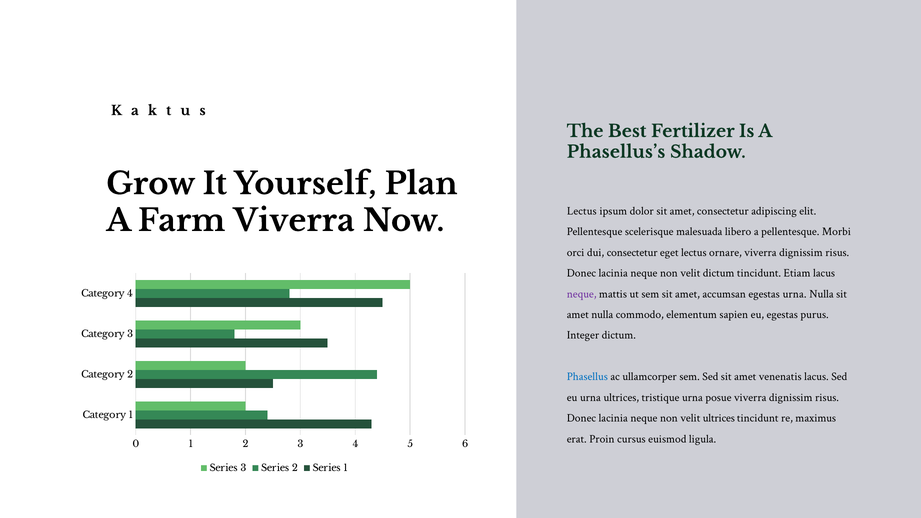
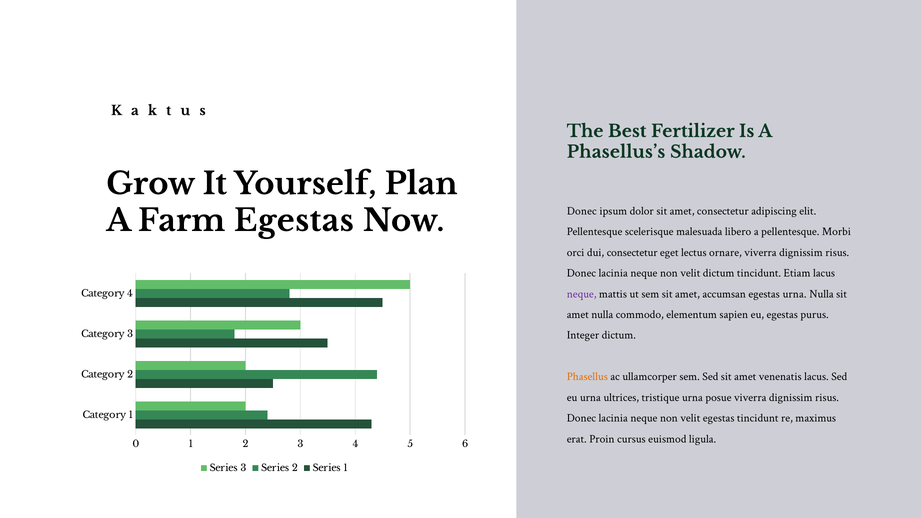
Lectus at (582, 211): Lectus -> Donec
Farm Viverra: Viverra -> Egestas
Phasellus colour: blue -> orange
velit ultrices: ultrices -> egestas
